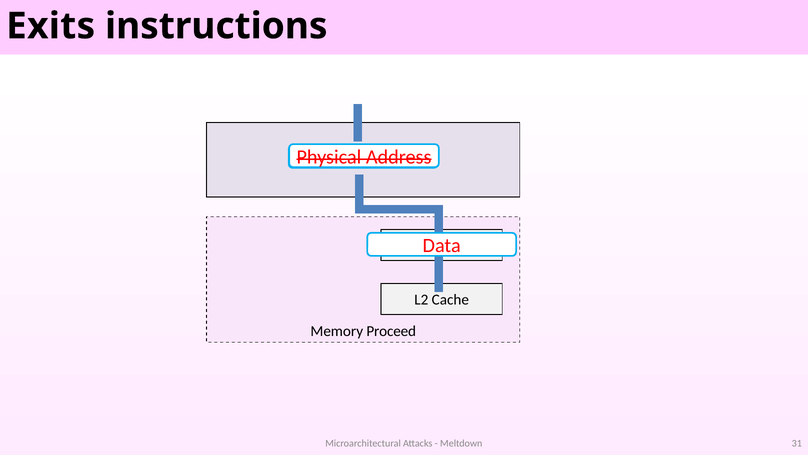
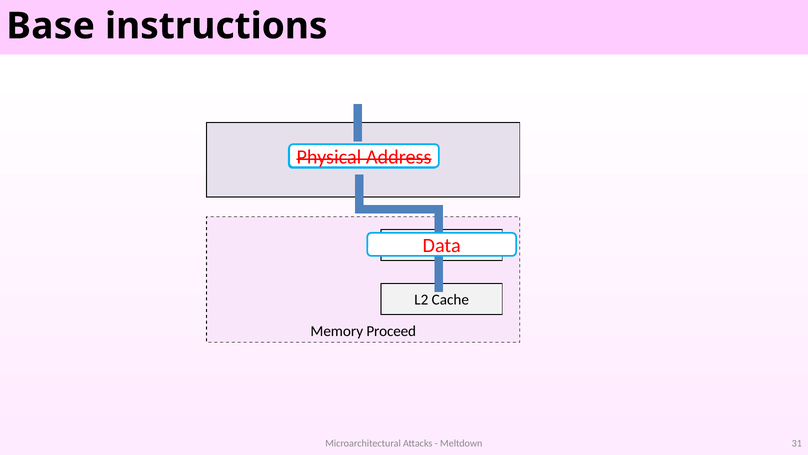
Exits: Exits -> Base
